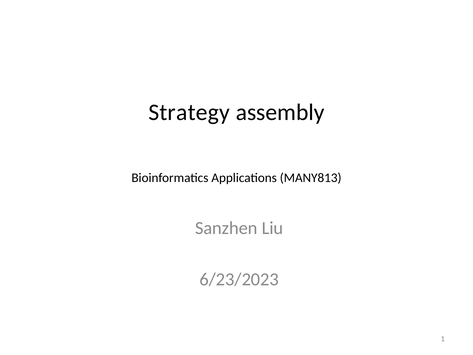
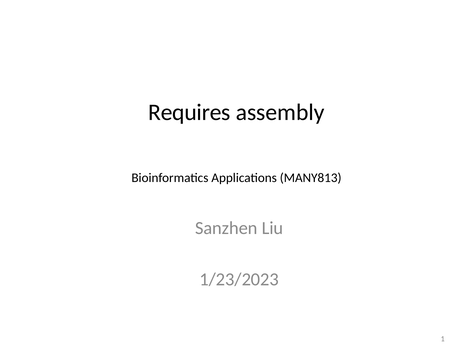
Strategy: Strategy -> Requires
6/23/2023: 6/23/2023 -> 1/23/2023
